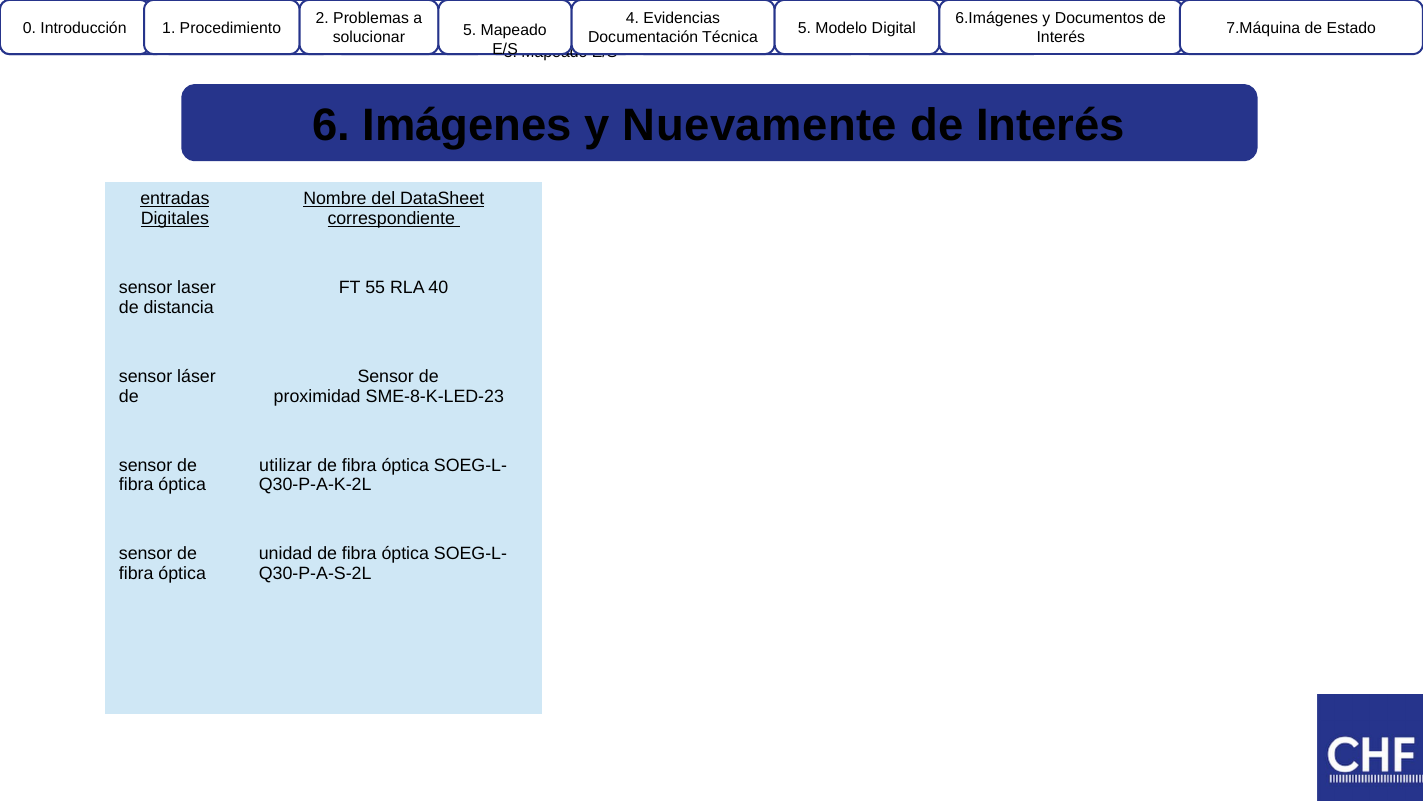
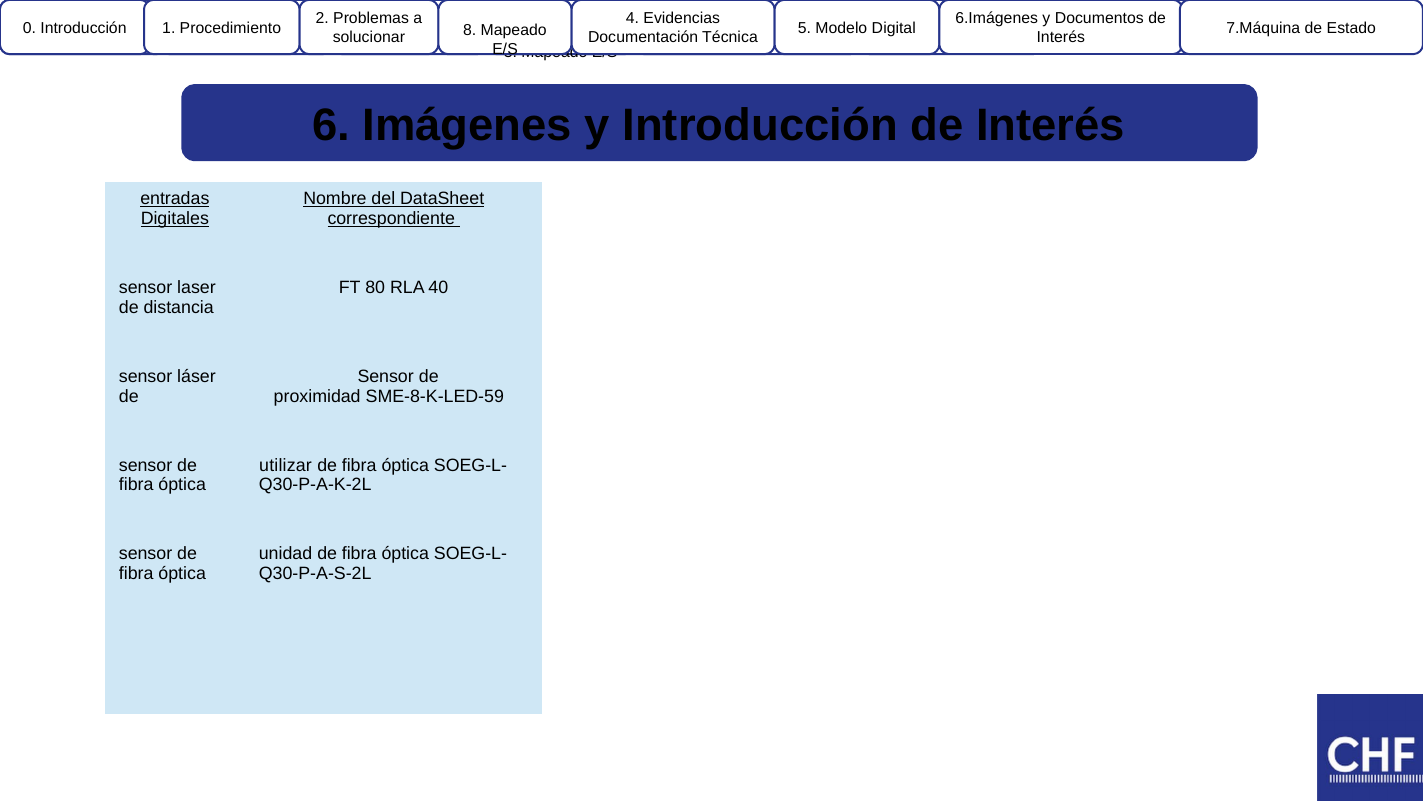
5 at (470, 31): 5 -> 8
y Nuevamente: Nuevamente -> Introducción
55: 55 -> 80
SME-8-K-LED-23: SME-8-K-LED-23 -> SME-8-K-LED-59
